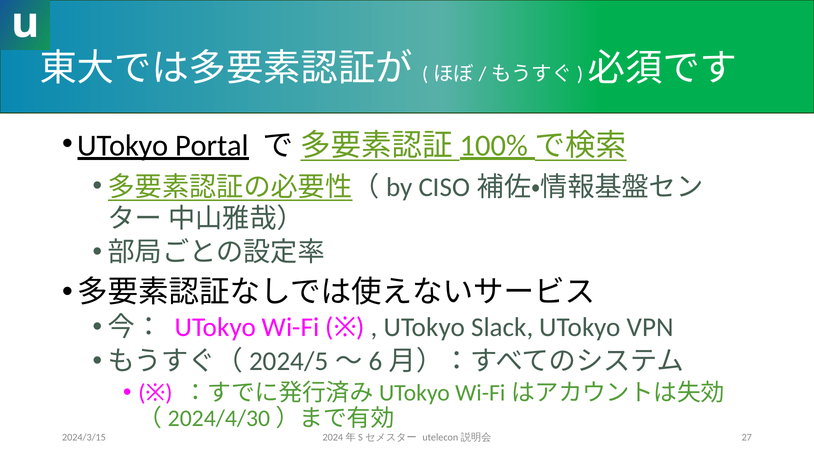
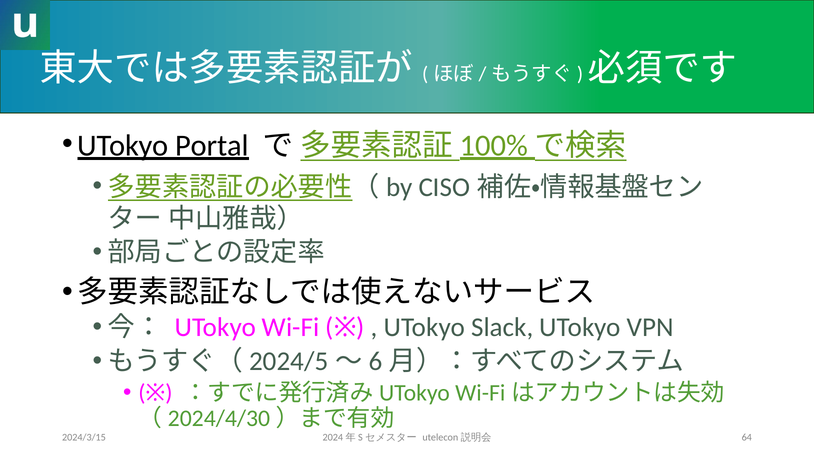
27: 27 -> 64
